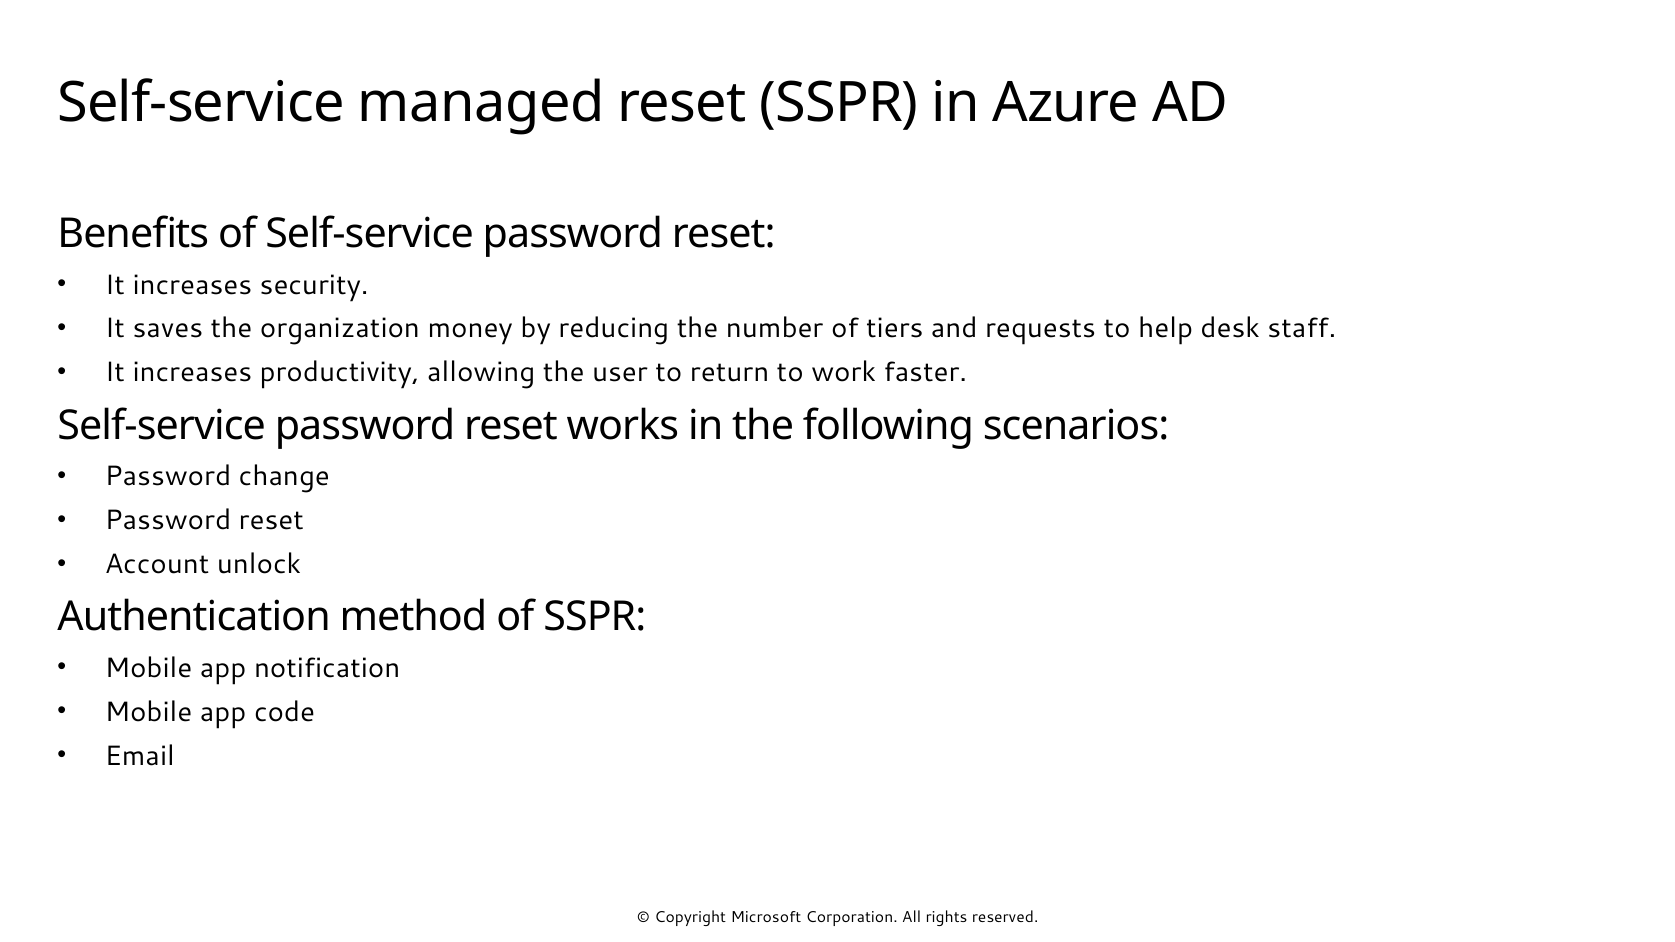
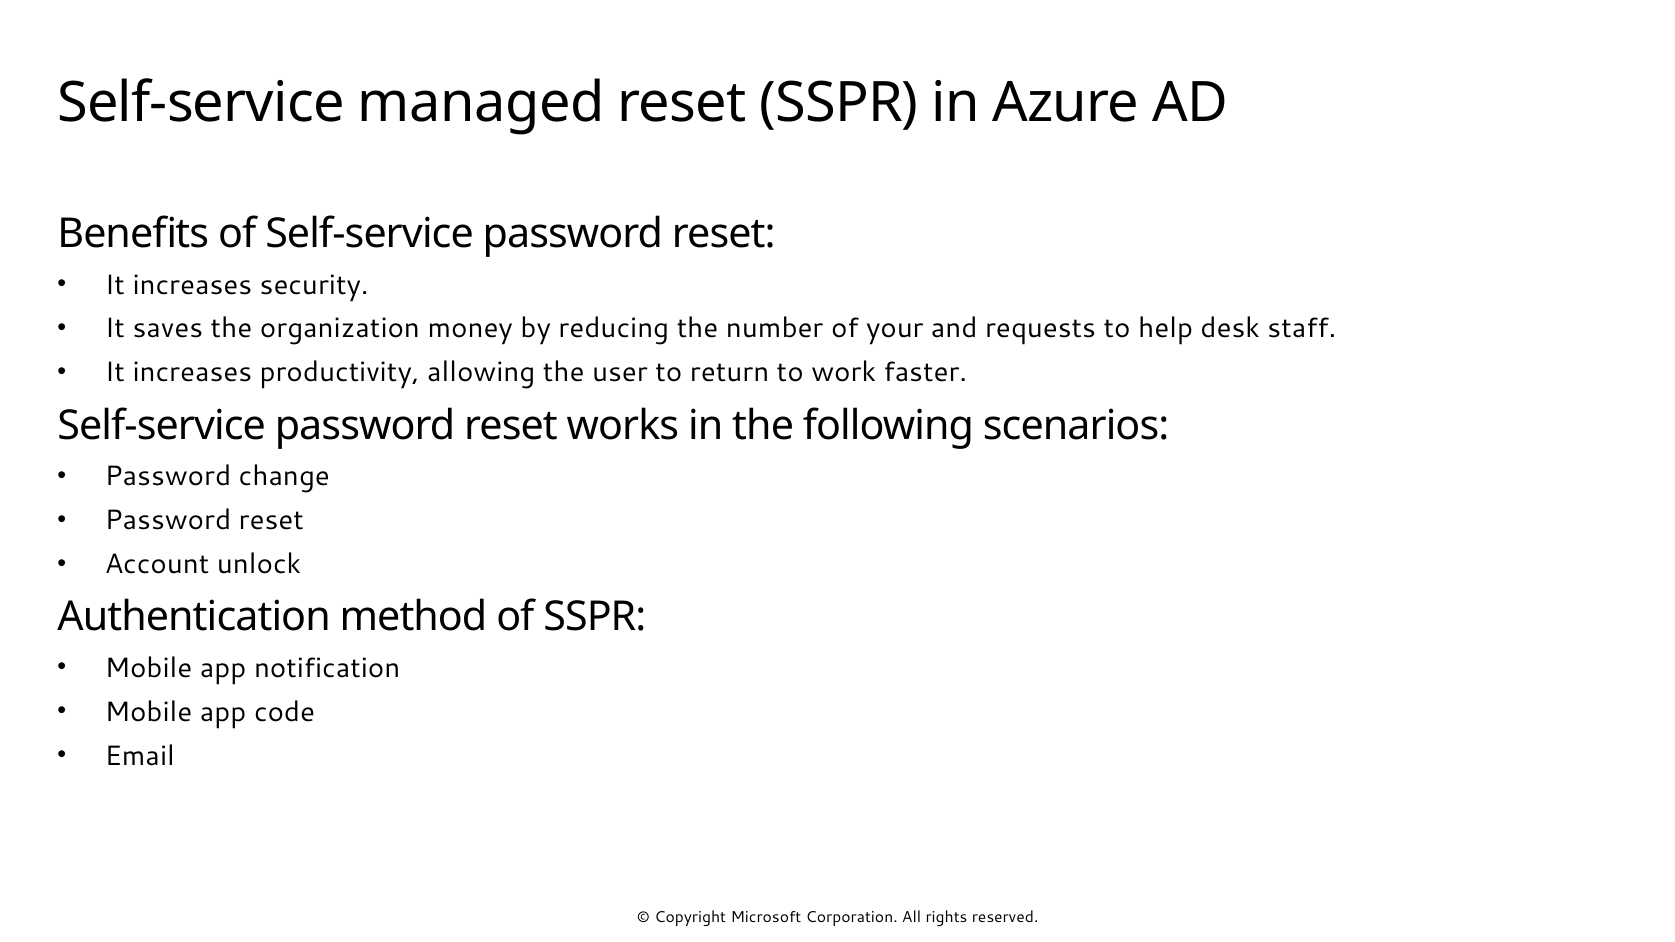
tiers: tiers -> your
